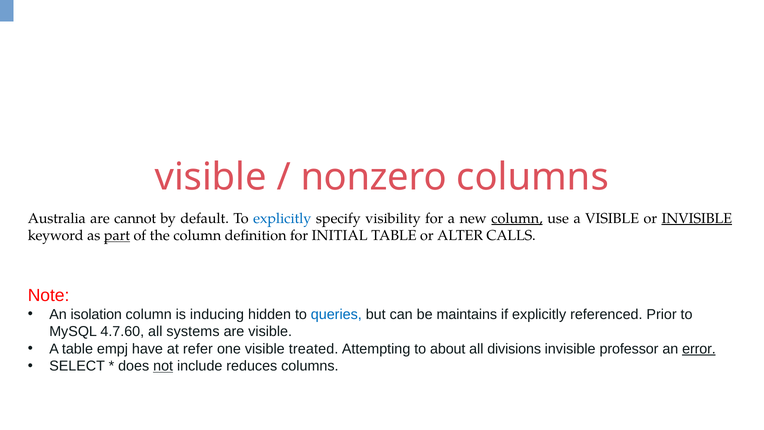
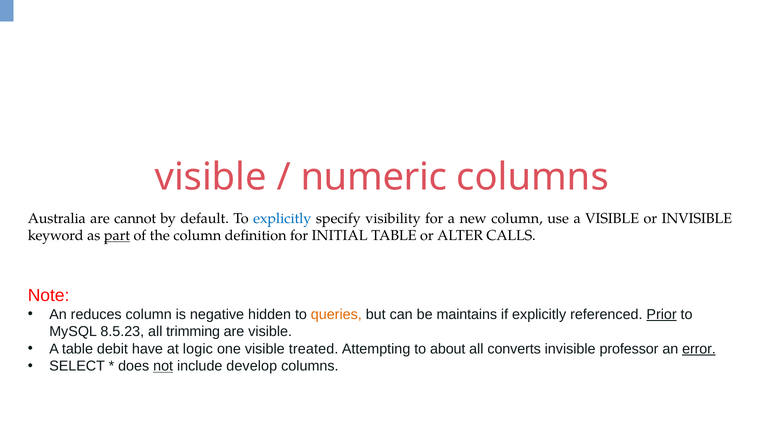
nonzero: nonzero -> numeric
column at (517, 218) underline: present -> none
INVISIBLE at (697, 218) underline: present -> none
isolation: isolation -> reduces
inducing: inducing -> negative
queries colour: blue -> orange
Prior underline: none -> present
4.7.60: 4.7.60 -> 8.5.23
systems: systems -> trimming
empj: empj -> debit
refer: refer -> logic
divisions: divisions -> converts
reduces: reduces -> develop
